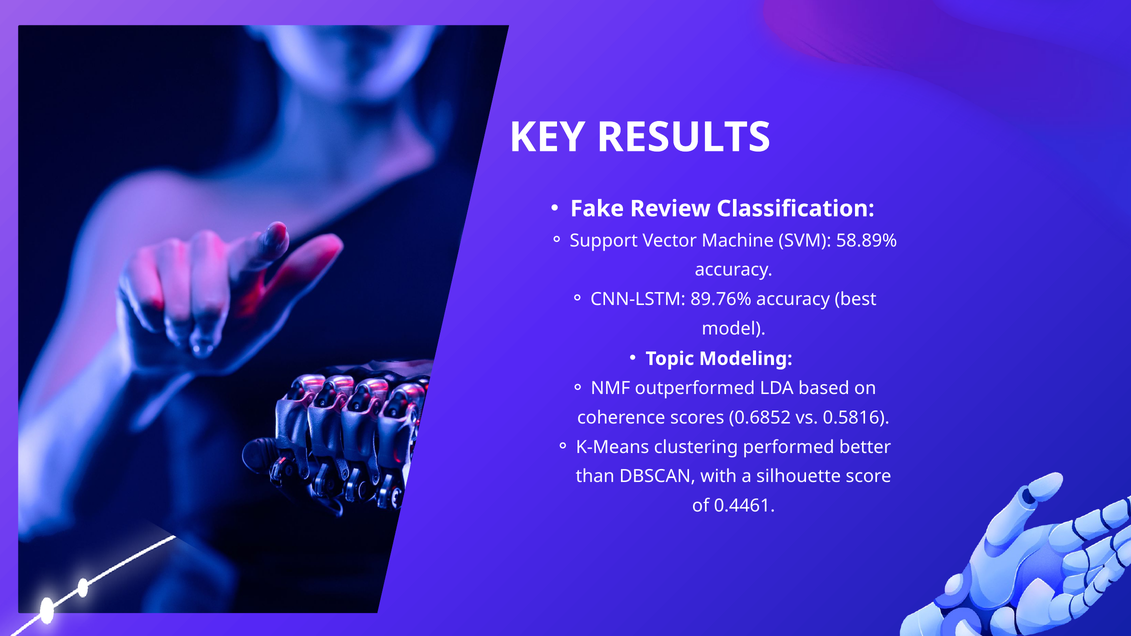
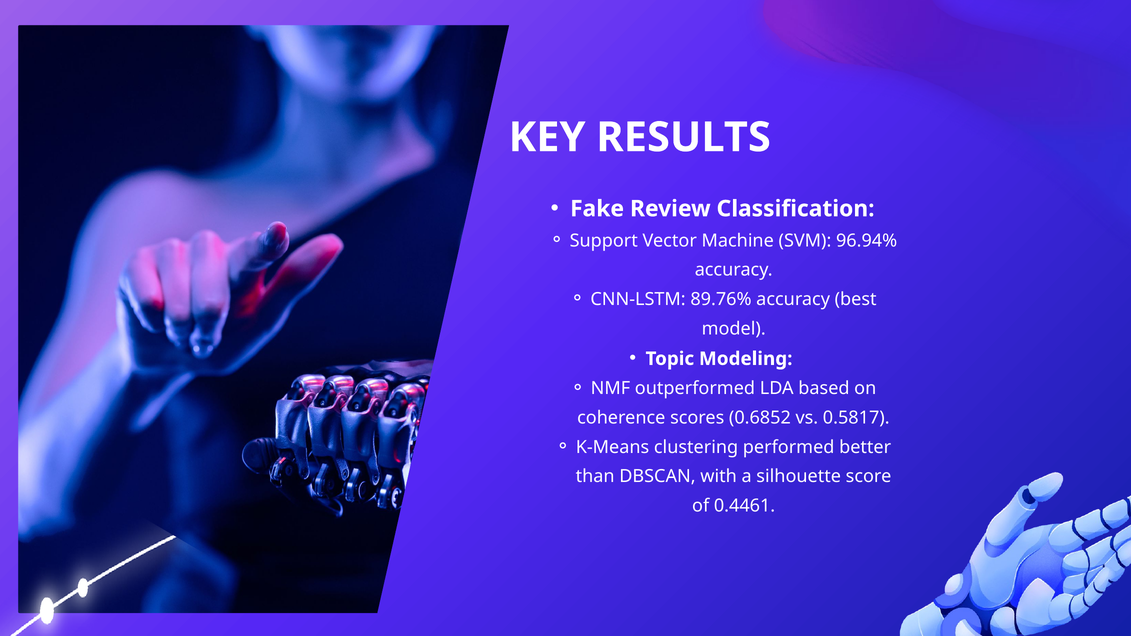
58.89%: 58.89% -> 96.94%
0.5816: 0.5816 -> 0.5817
